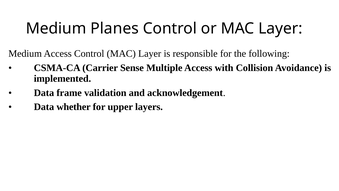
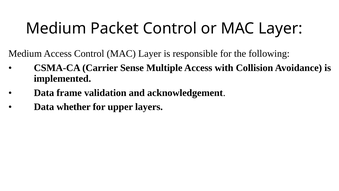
Planes: Planes -> Packet
